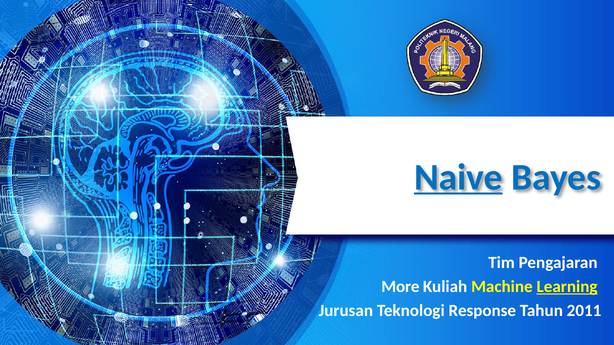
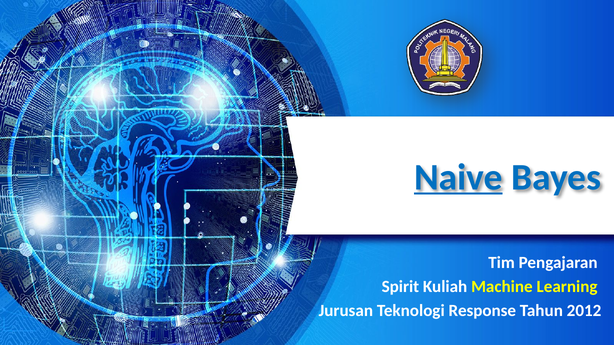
More: More -> Spirit
Learning underline: present -> none
2011: 2011 -> 2012
